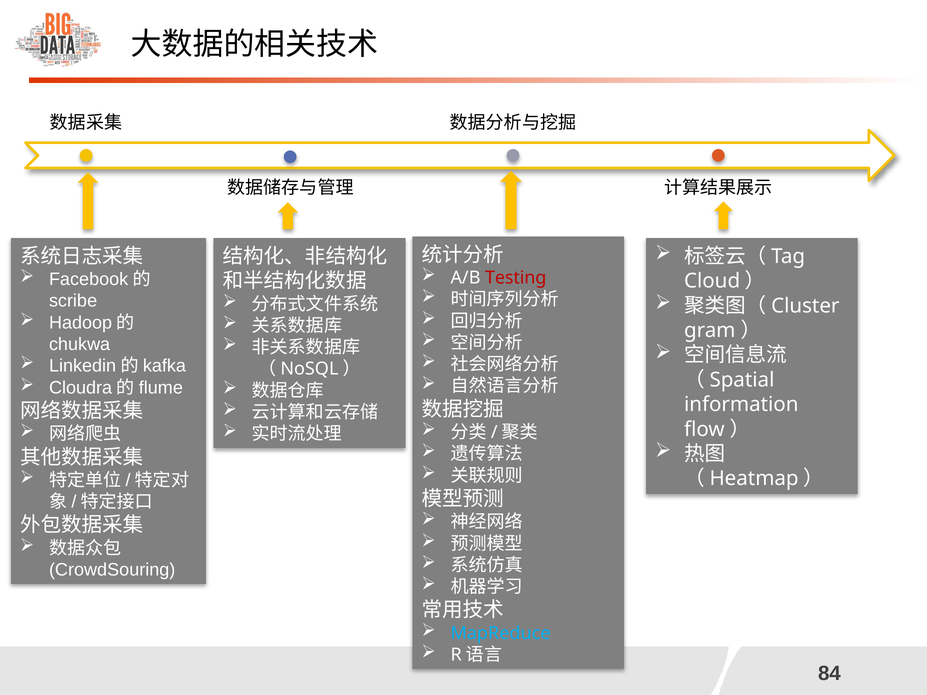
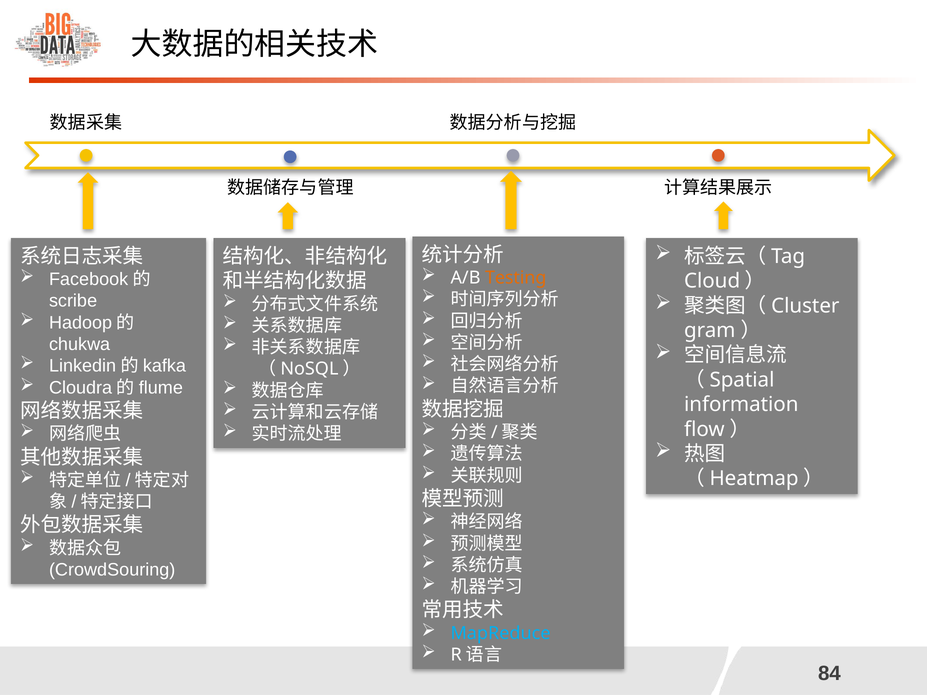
Testing colour: red -> orange
